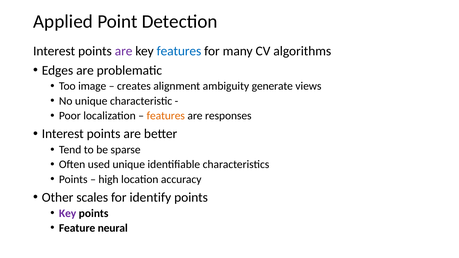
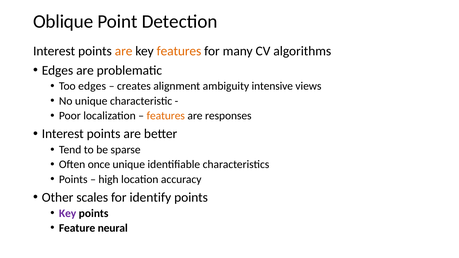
Applied: Applied -> Oblique
are at (124, 51) colour: purple -> orange
features at (179, 51) colour: blue -> orange
Too image: image -> edges
generate: generate -> intensive
used: used -> once
